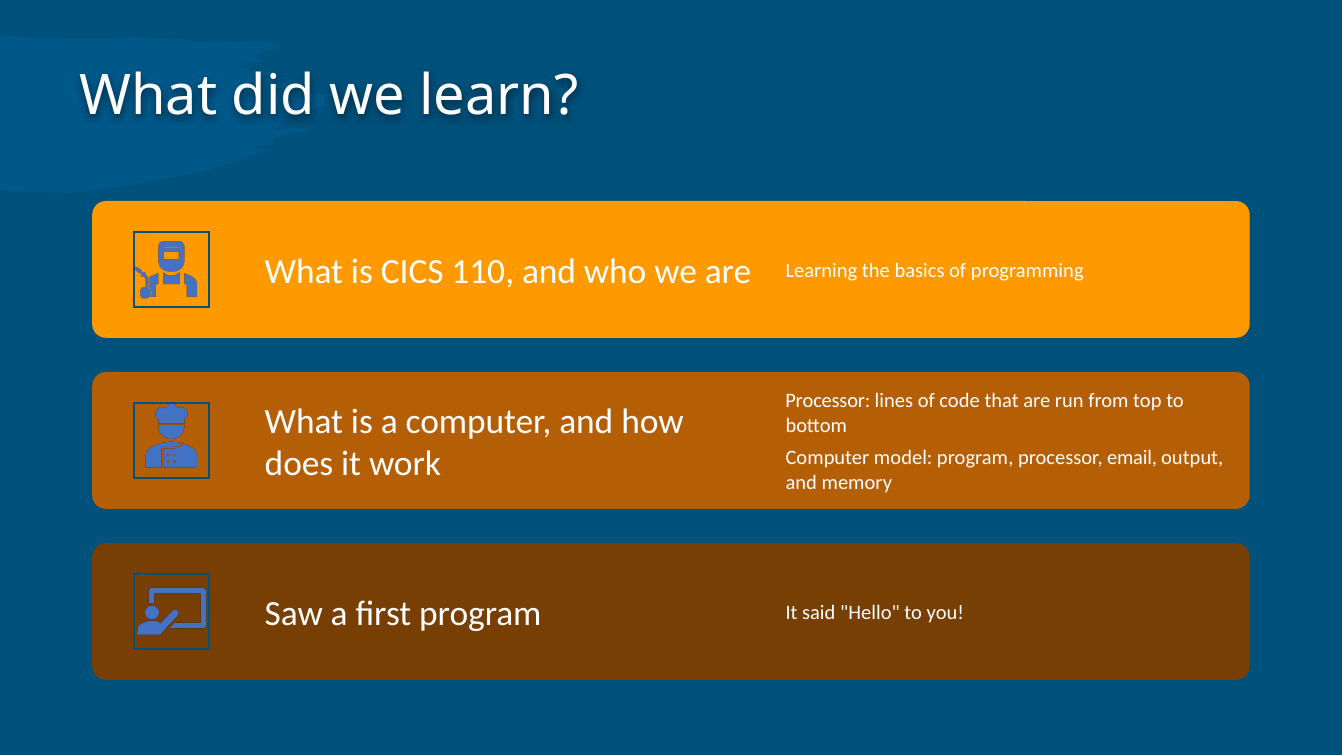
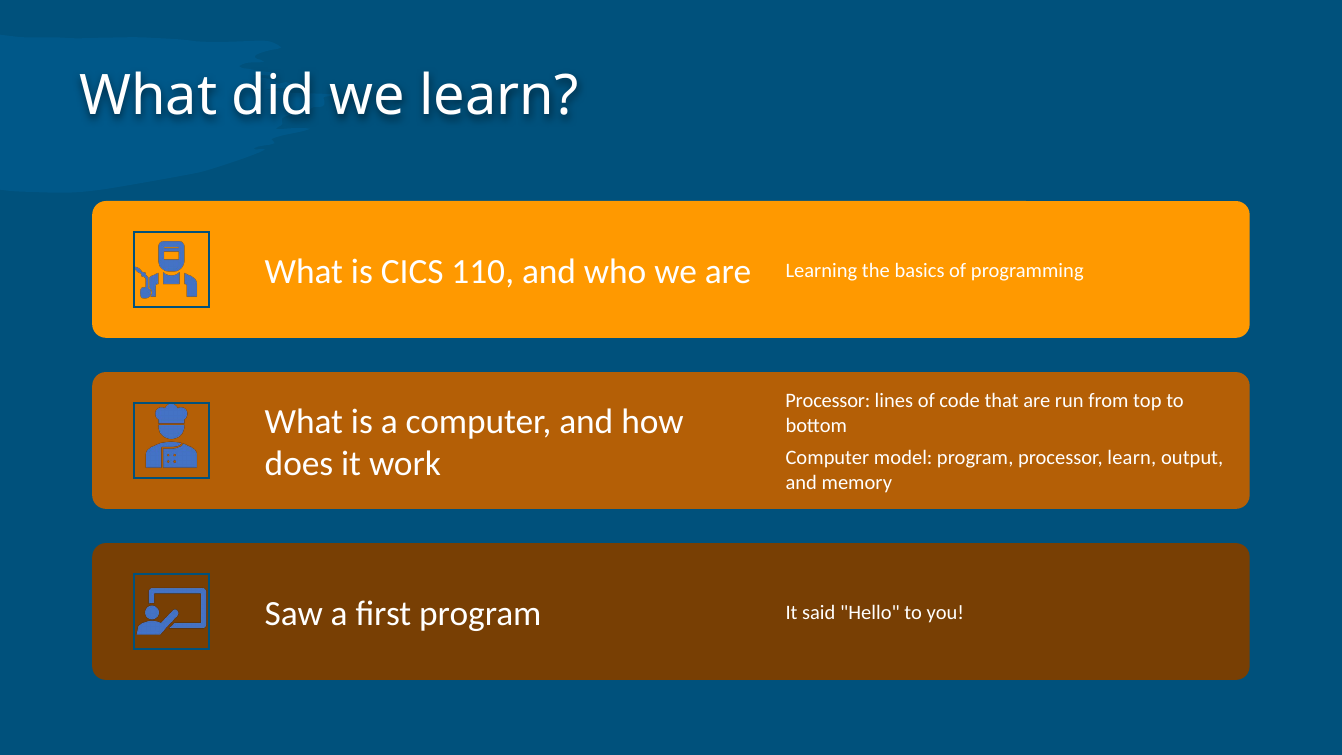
processor email: email -> learn
